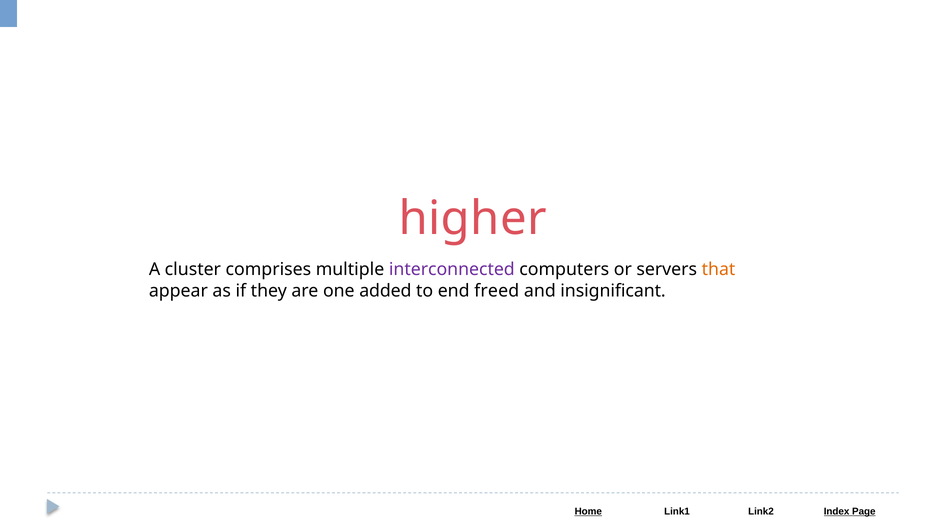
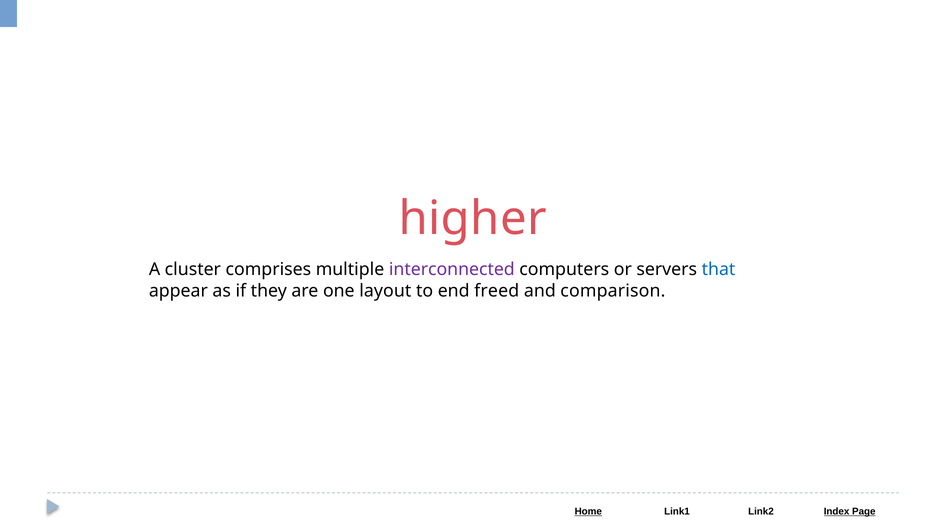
that colour: orange -> blue
added: added -> layout
insignificant: insignificant -> comparison
